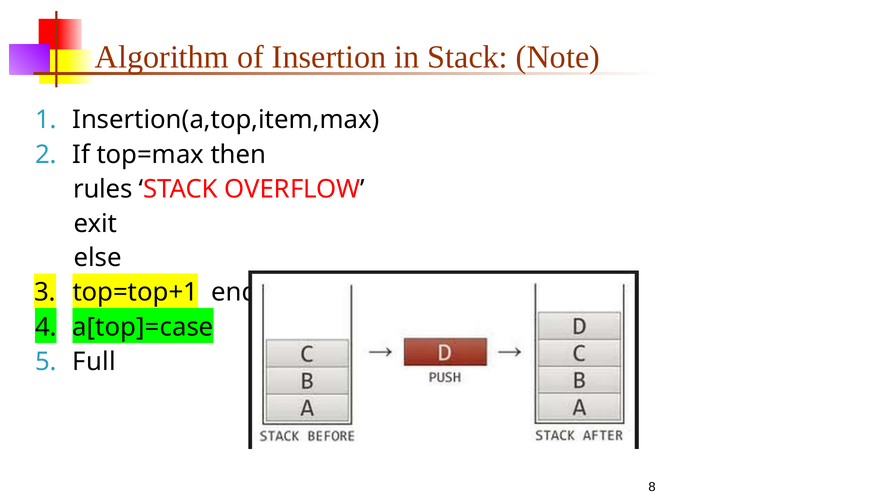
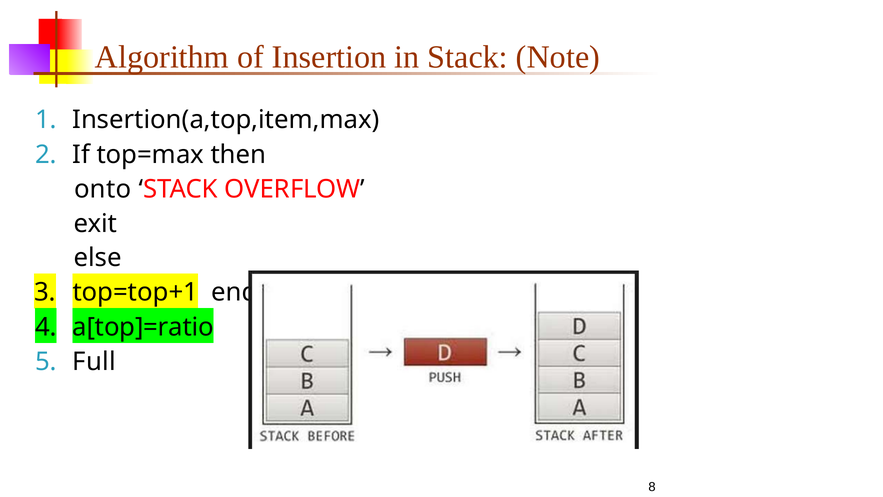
rules: rules -> onto
a[top]=case: a[top]=case -> a[top]=ratio
